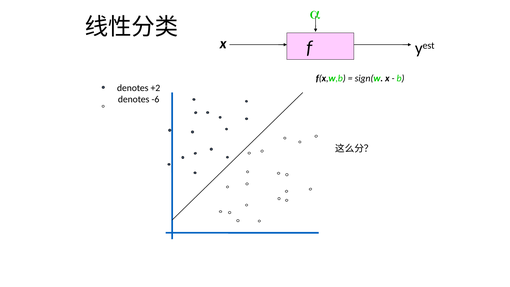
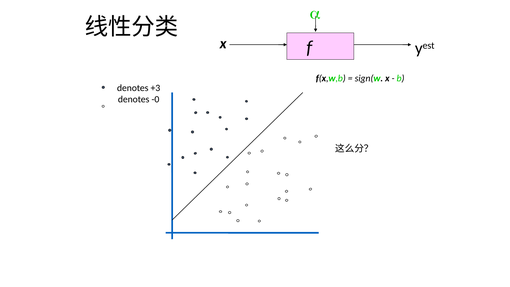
+2: +2 -> +3
-6: -6 -> -0
